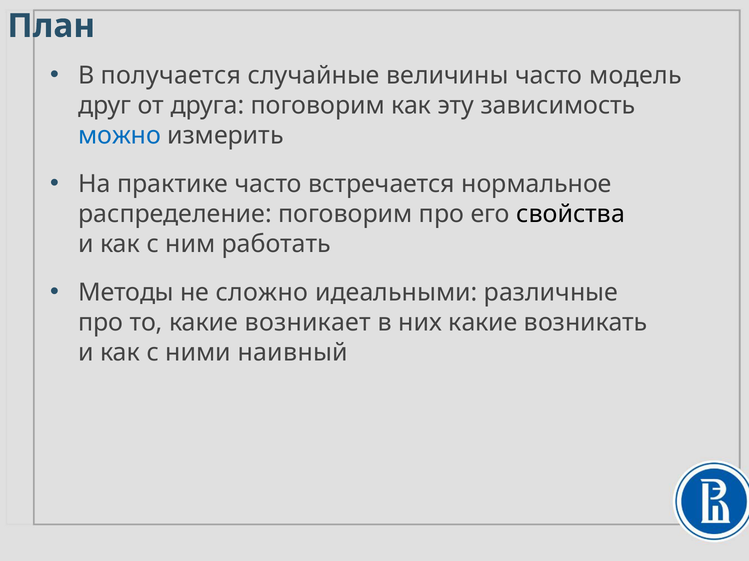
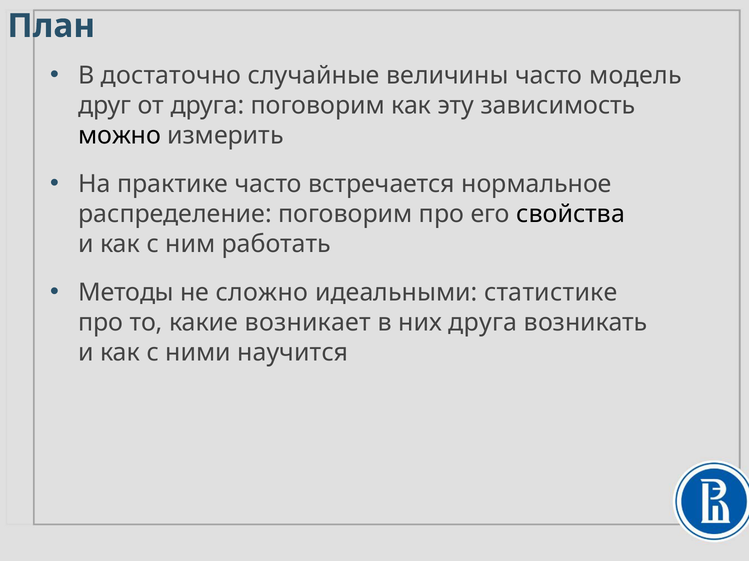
получается: получается -> достаточно
можно colour: blue -> black
различные: различные -> статистике
них какие: какие -> друга
наивный: наивный -> научится
